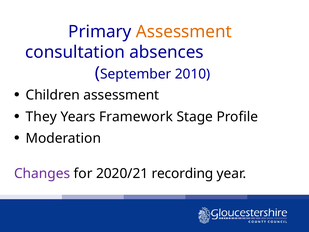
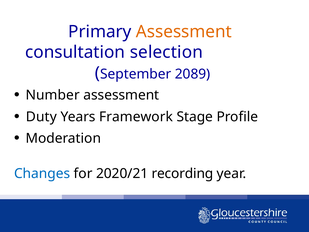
absences: absences -> selection
2010: 2010 -> 2089
Children: Children -> Number
They: They -> Duty
Changes colour: purple -> blue
